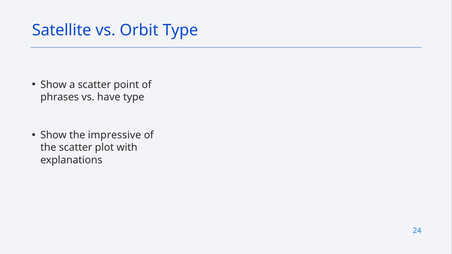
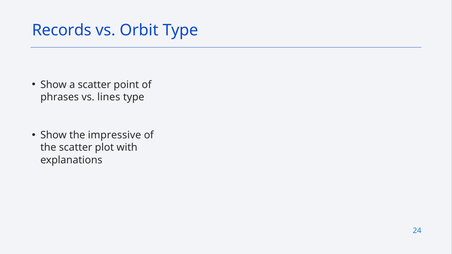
Satellite: Satellite -> Records
have: have -> lines
